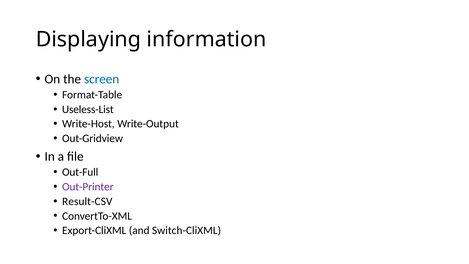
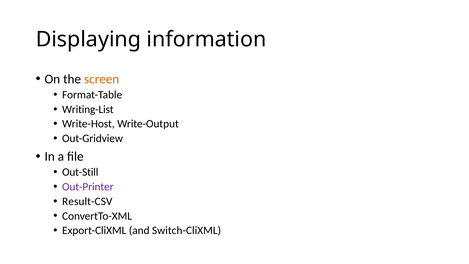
screen colour: blue -> orange
Useless-List: Useless-List -> Writing-List
Out-Full: Out-Full -> Out-Still
